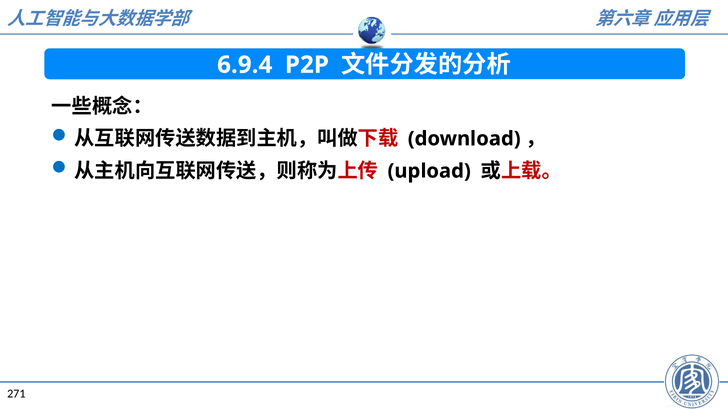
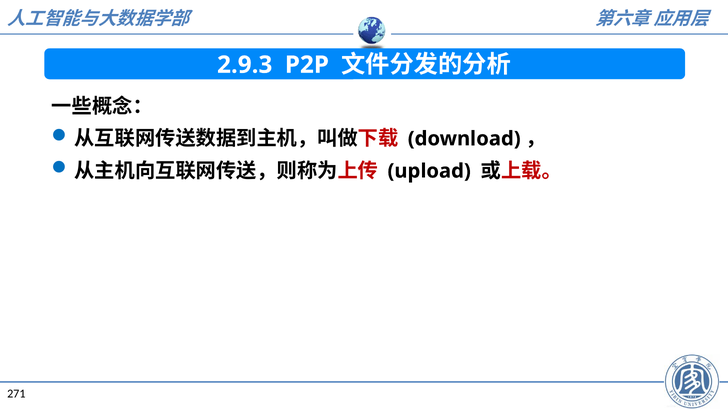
6.9.4: 6.9.4 -> 2.9.3
